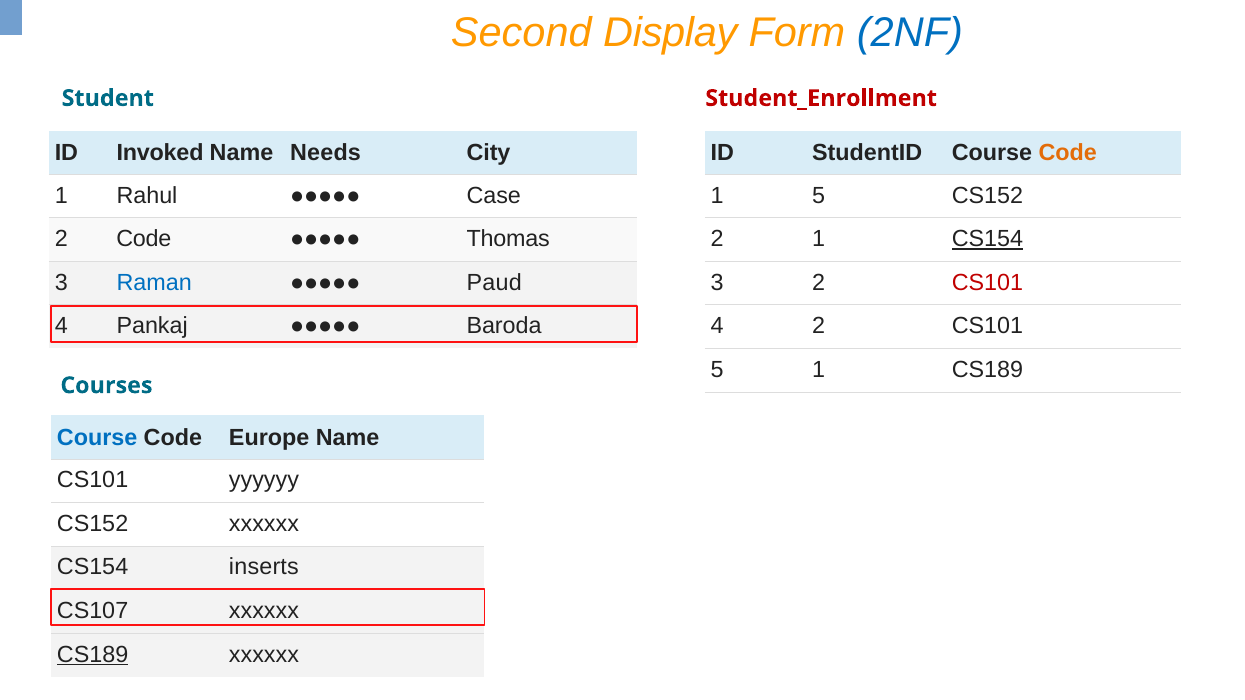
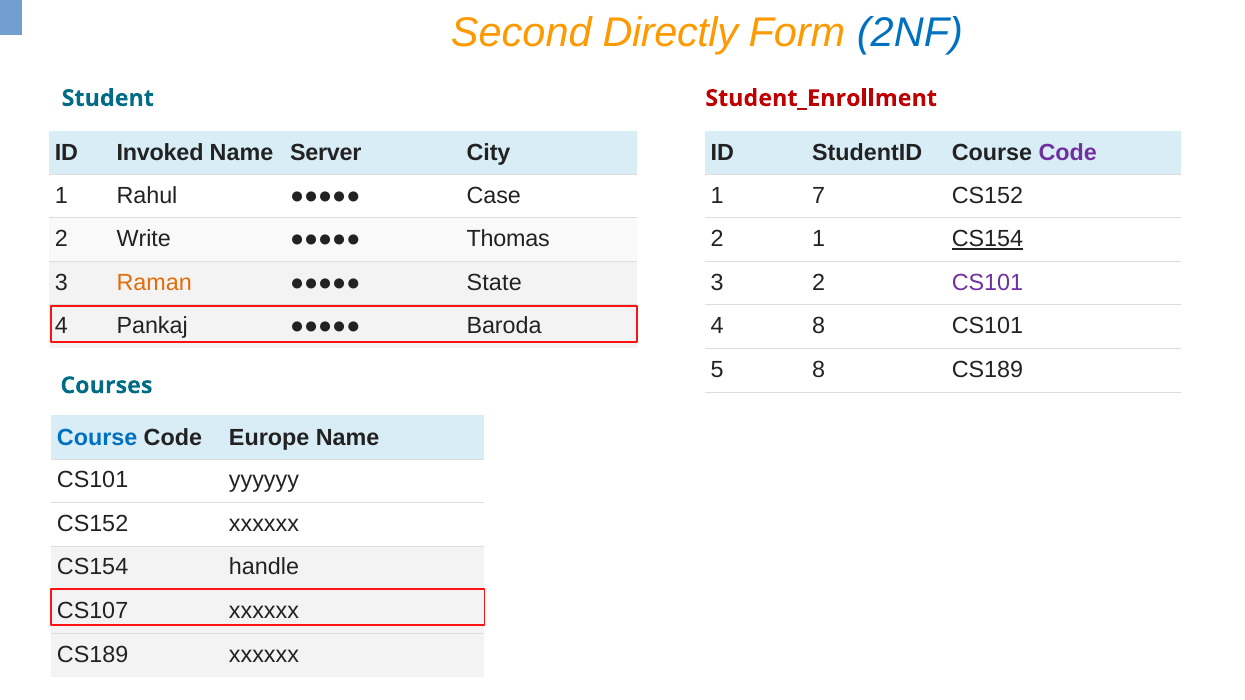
Display: Display -> Directly
Needs: Needs -> Server
Code at (1068, 153) colour: orange -> purple
1 5: 5 -> 7
2 Code: Code -> Write
Raman colour: blue -> orange
Paud: Paud -> State
CS101 at (987, 283) colour: red -> purple
4 2: 2 -> 8
5 1: 1 -> 8
inserts: inserts -> handle
CS189 at (93, 655) underline: present -> none
